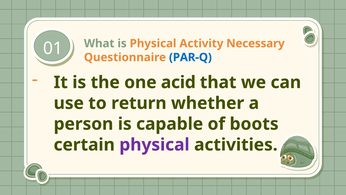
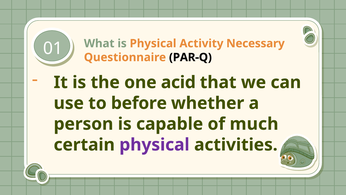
PAR-Q colour: blue -> black
return: return -> before
boots: boots -> much
